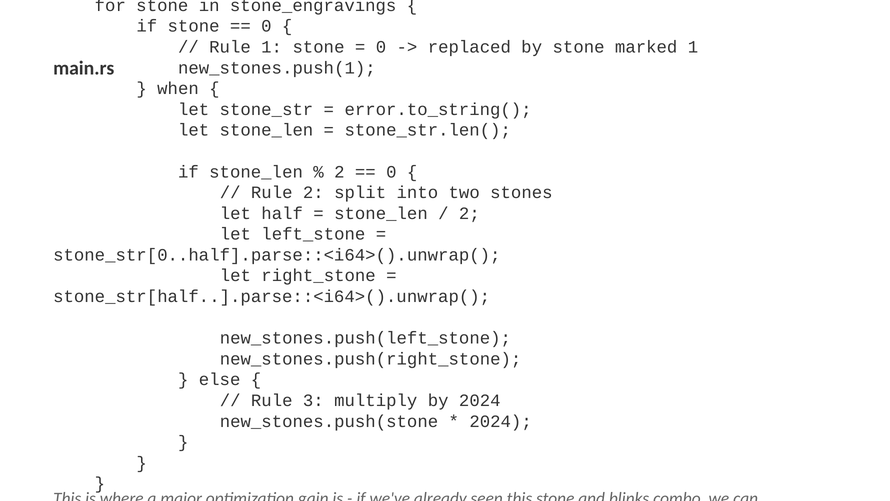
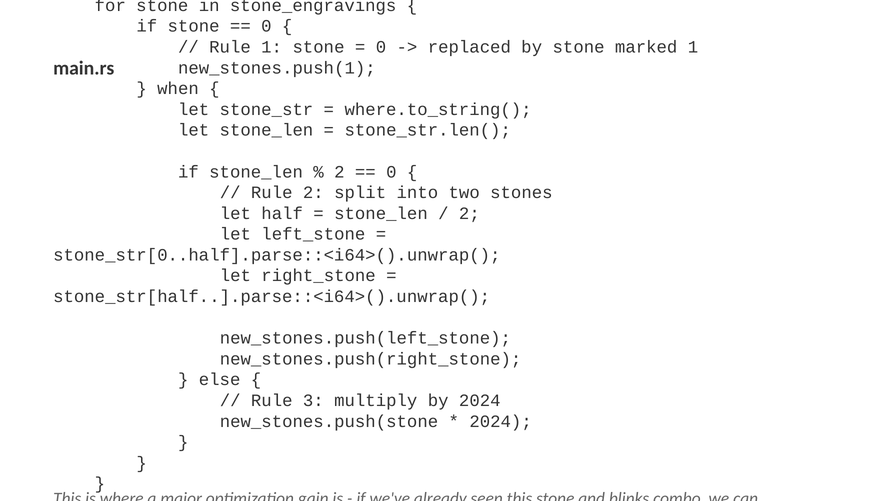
error.to_string(: error.to_string( -> where.to_string(
